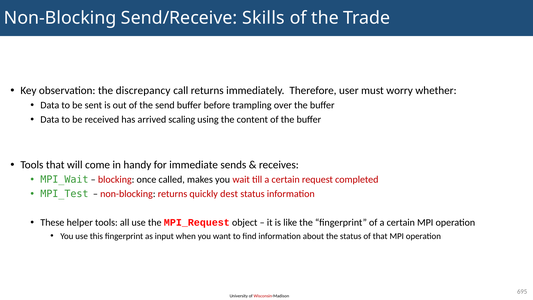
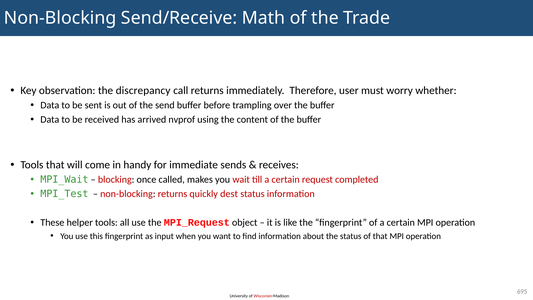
Skills: Skills -> Math
scaling: scaling -> nvprof
